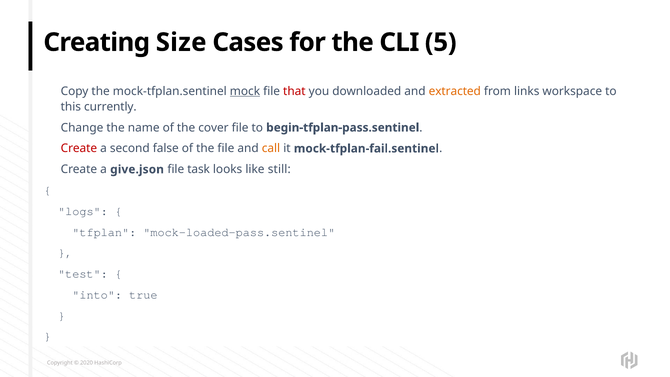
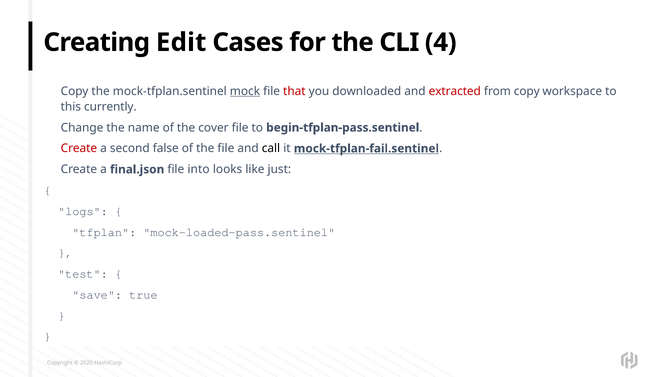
Size: Size -> Edit
5: 5 -> 4
extracted colour: orange -> red
from links: links -> copy
call colour: orange -> black
mock-tfplan-fail.sentinel underline: none -> present
give.json: give.json -> final.json
task: task -> into
still: still -> just
into: into -> save
